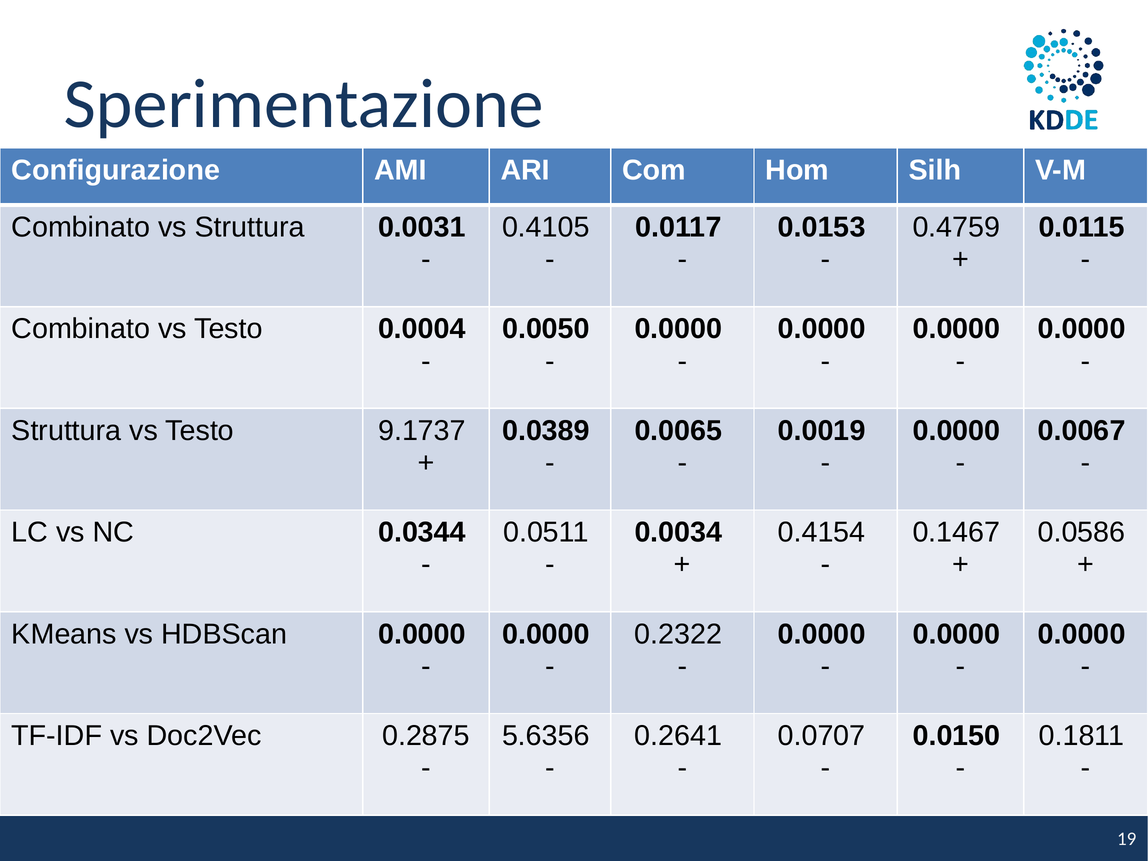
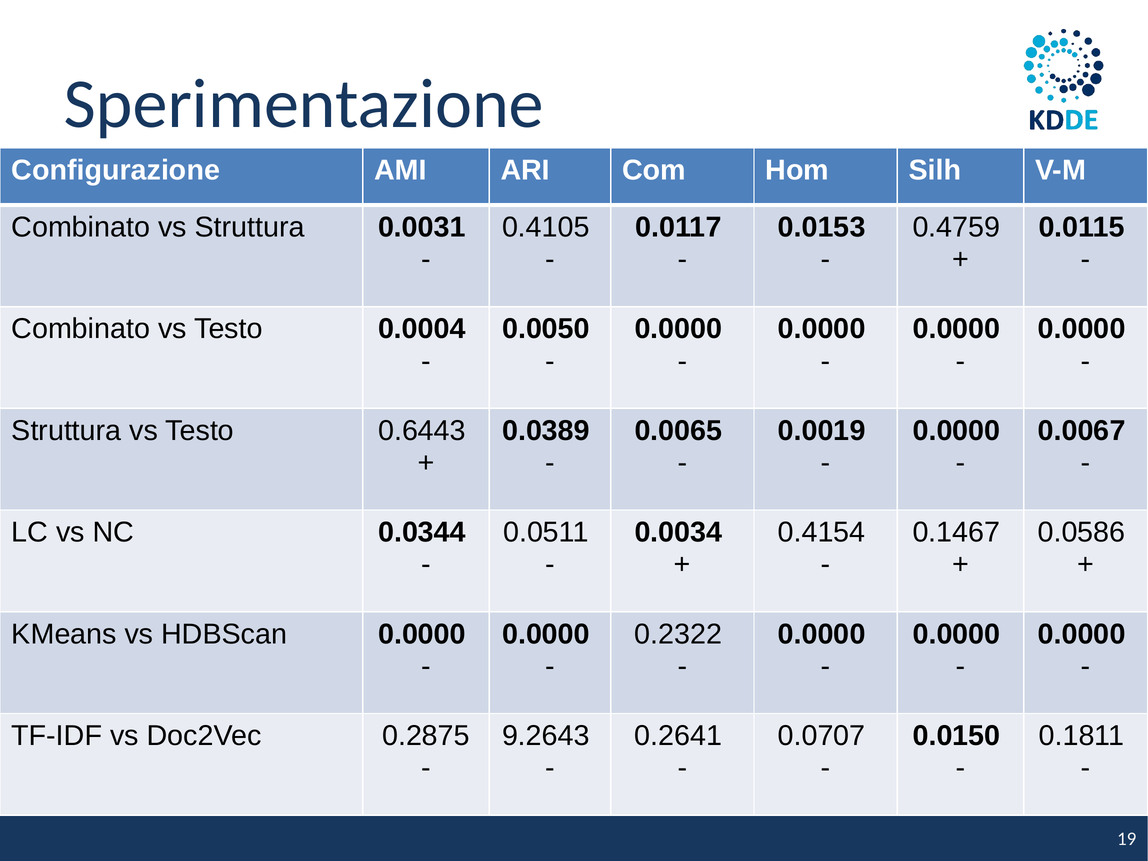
9.1737: 9.1737 -> 0.6443
5.6356: 5.6356 -> 9.2643
